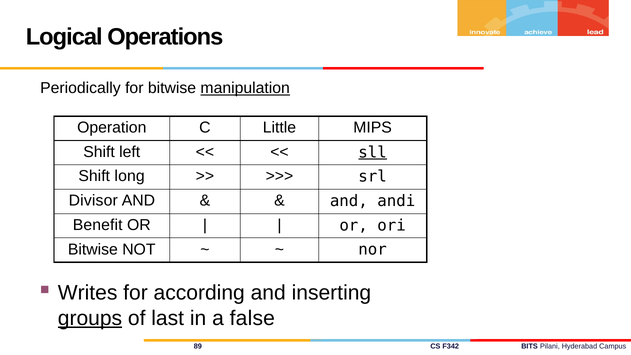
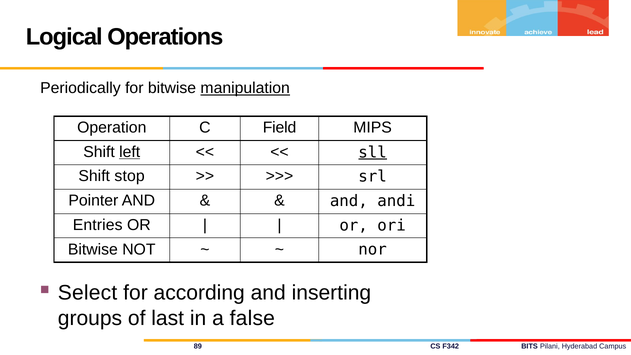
Little: Little -> Field
left underline: none -> present
long: long -> stop
Divisor: Divisor -> Pointer
Benefit: Benefit -> Entries
Writes: Writes -> Select
groups underline: present -> none
